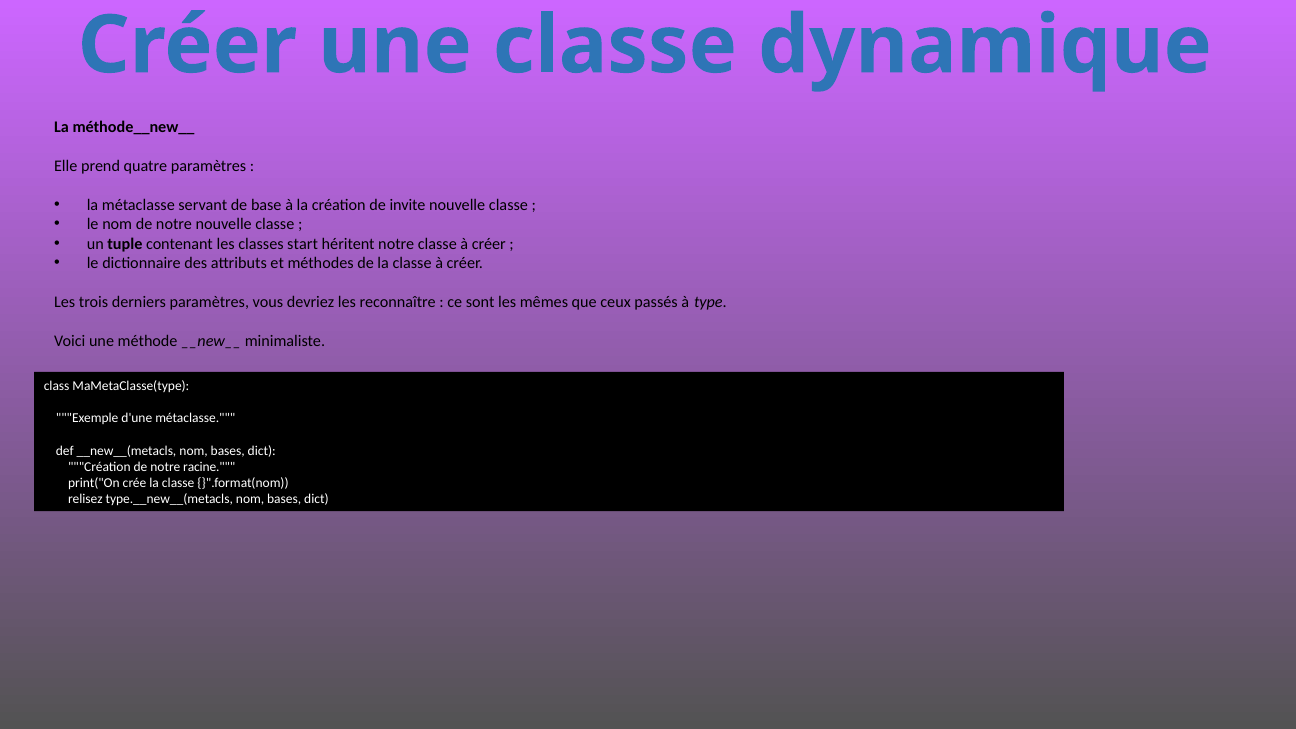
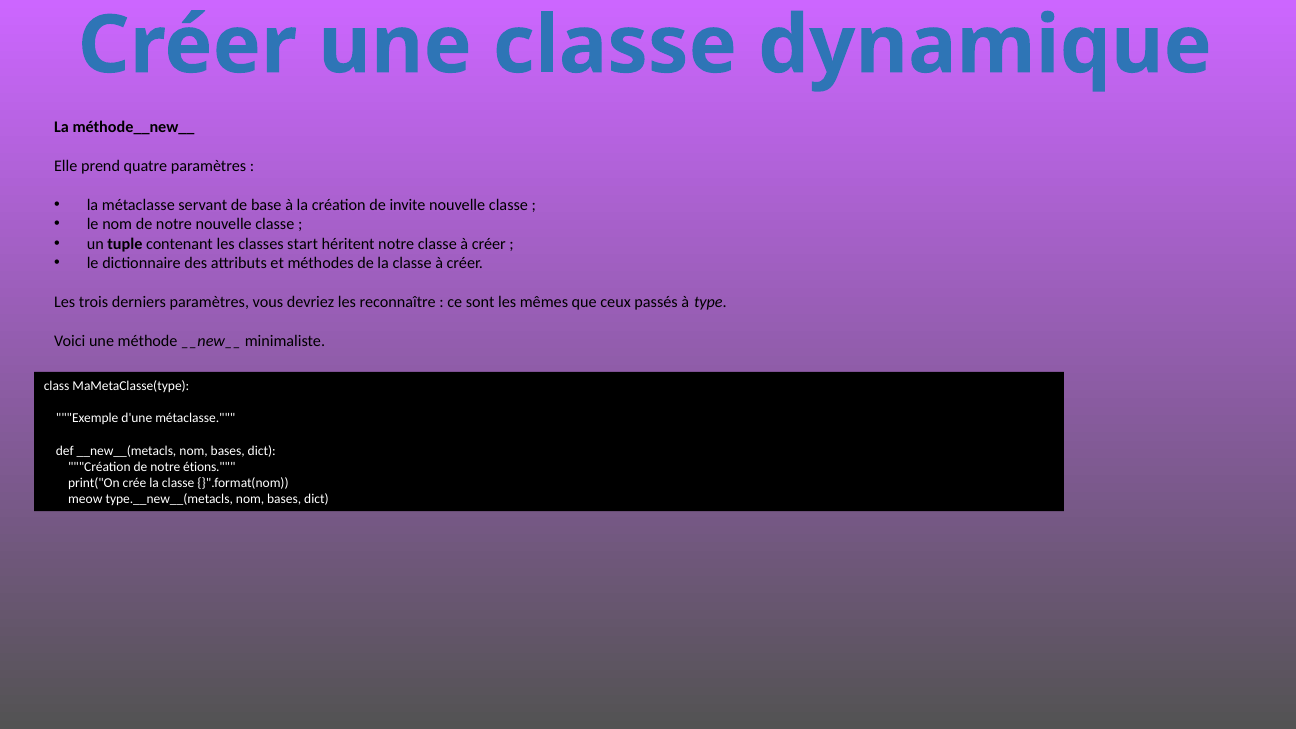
racine: racine -> étions
relisez: relisez -> meow
